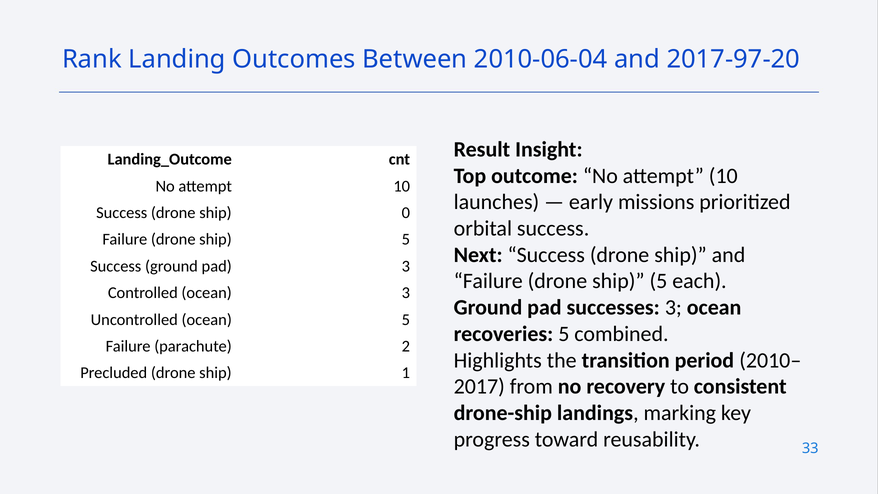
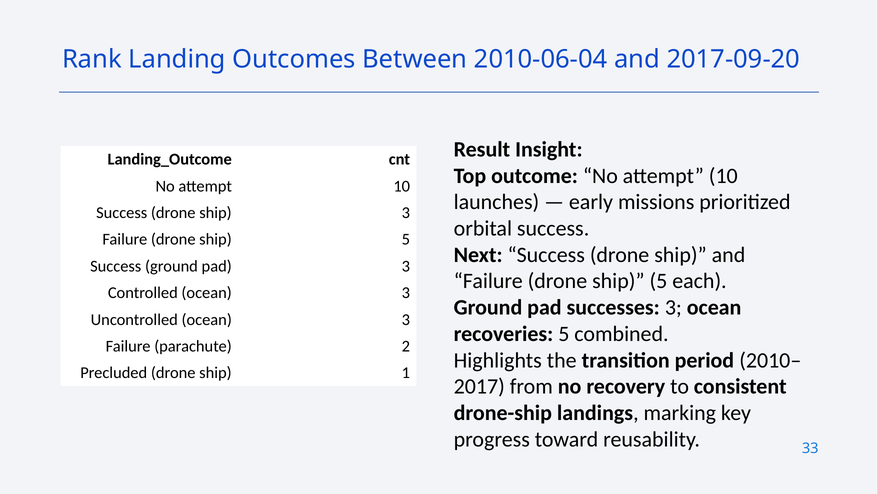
2017-97-20: 2017-97-20 -> 2017-09-20
ship 0: 0 -> 3
Uncontrolled ocean 5: 5 -> 3
